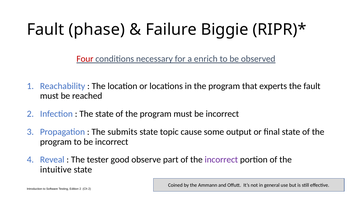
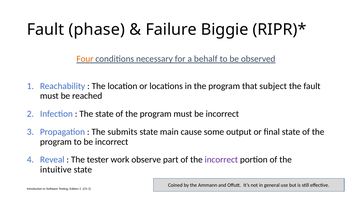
Four colour: red -> orange
enrich: enrich -> behalf
experts: experts -> subject
topic: topic -> main
good: good -> work
